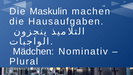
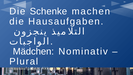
Maskulin: Maskulin -> Schenke
